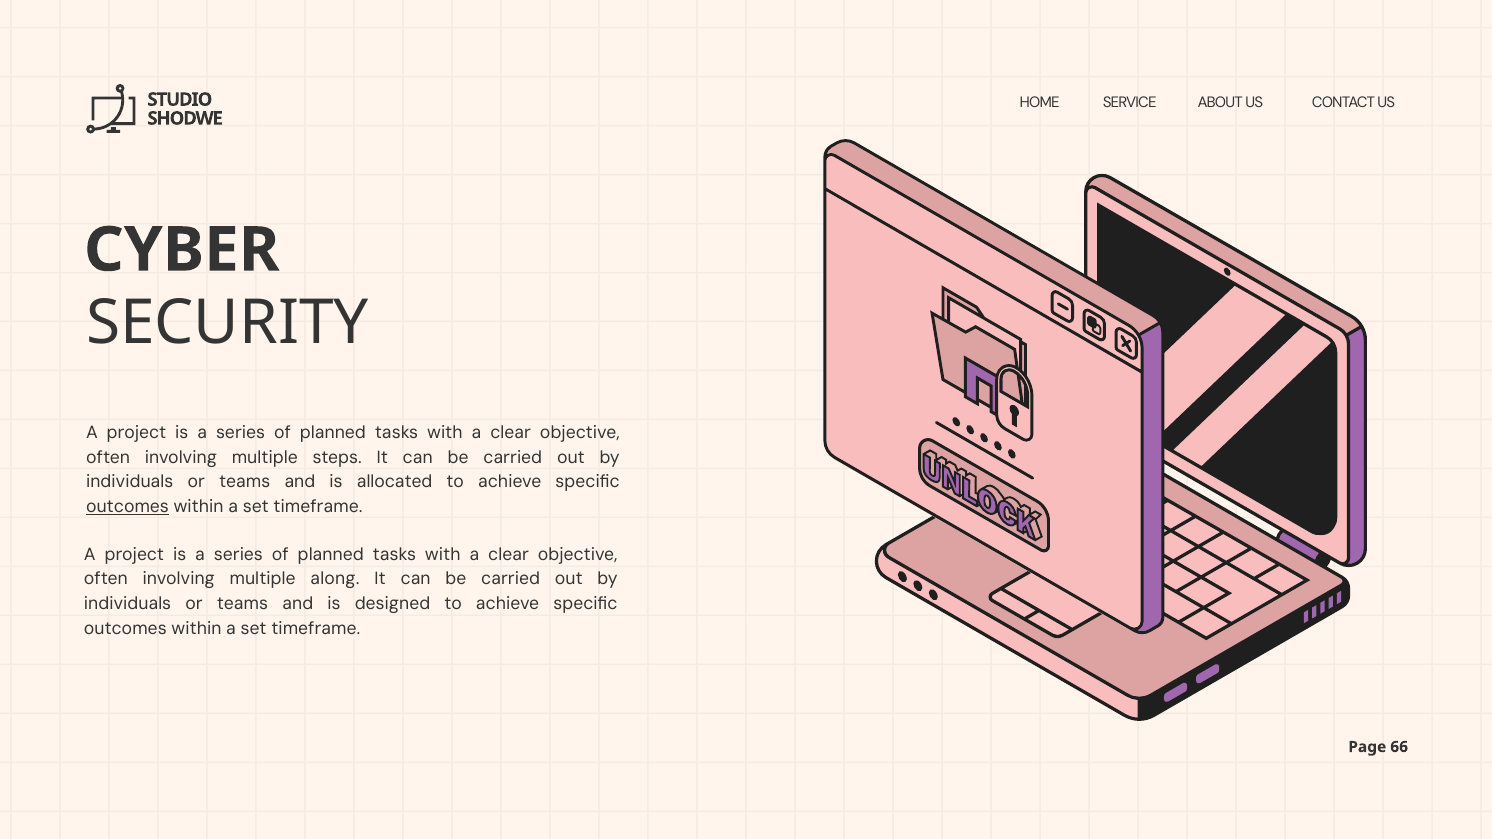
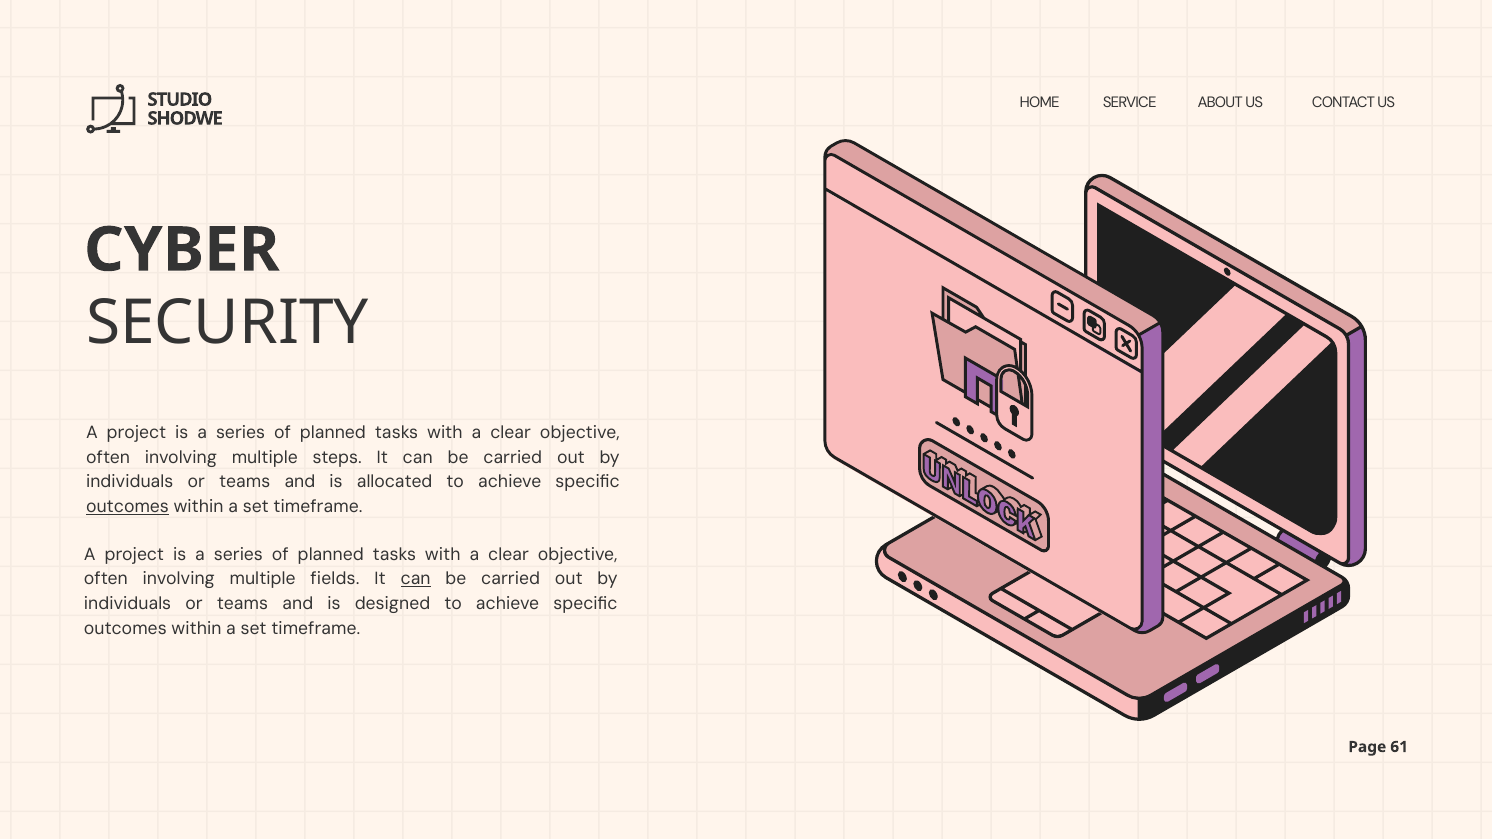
along: along -> fields
can at (416, 579) underline: none -> present
66: 66 -> 61
